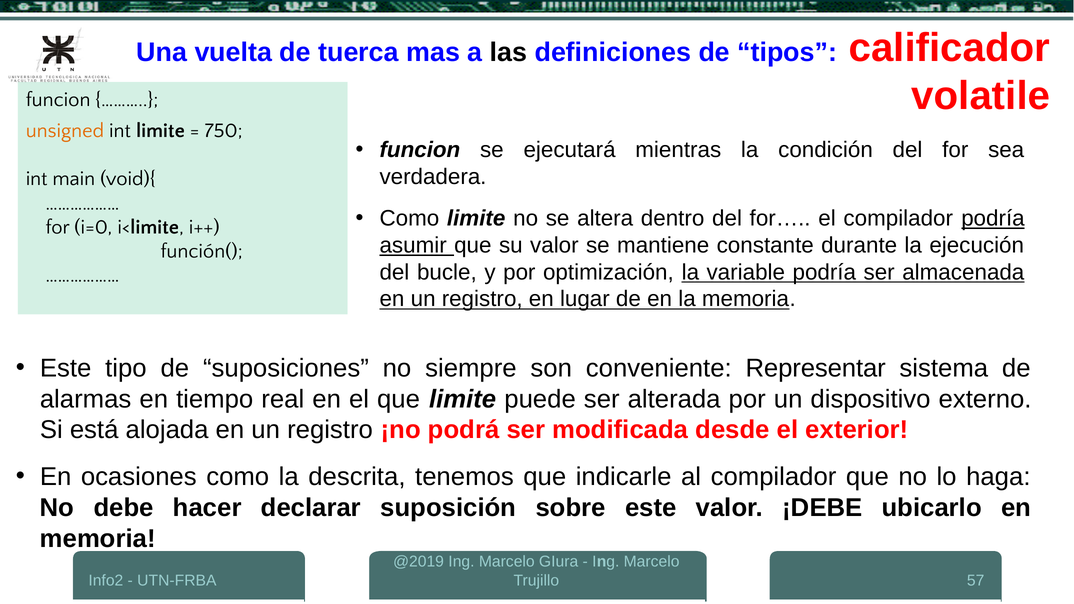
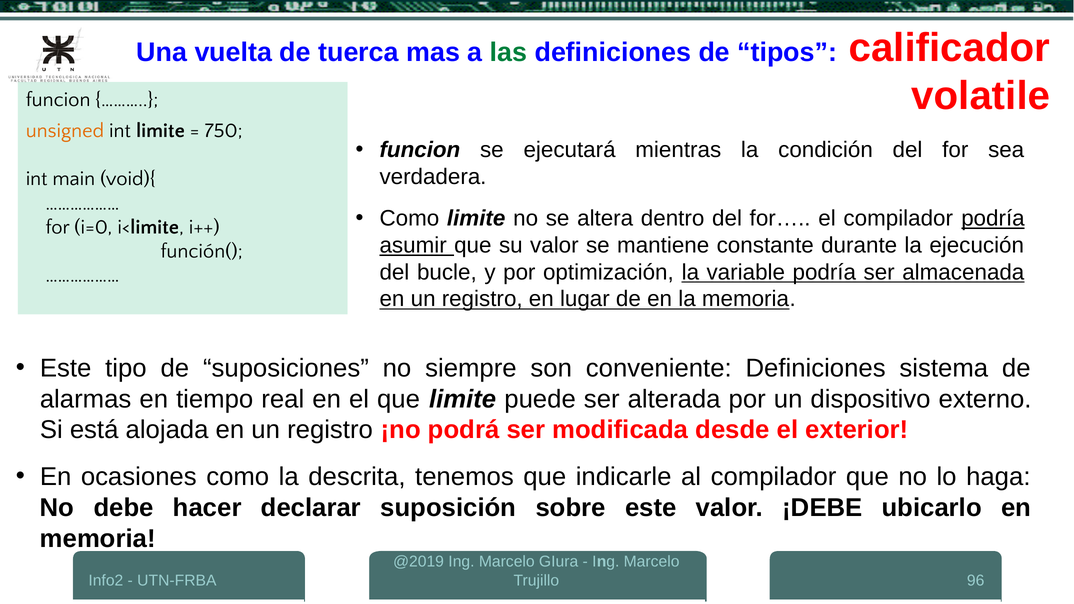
las colour: black -> green
conveniente Representar: Representar -> Definiciones
57: 57 -> 96
